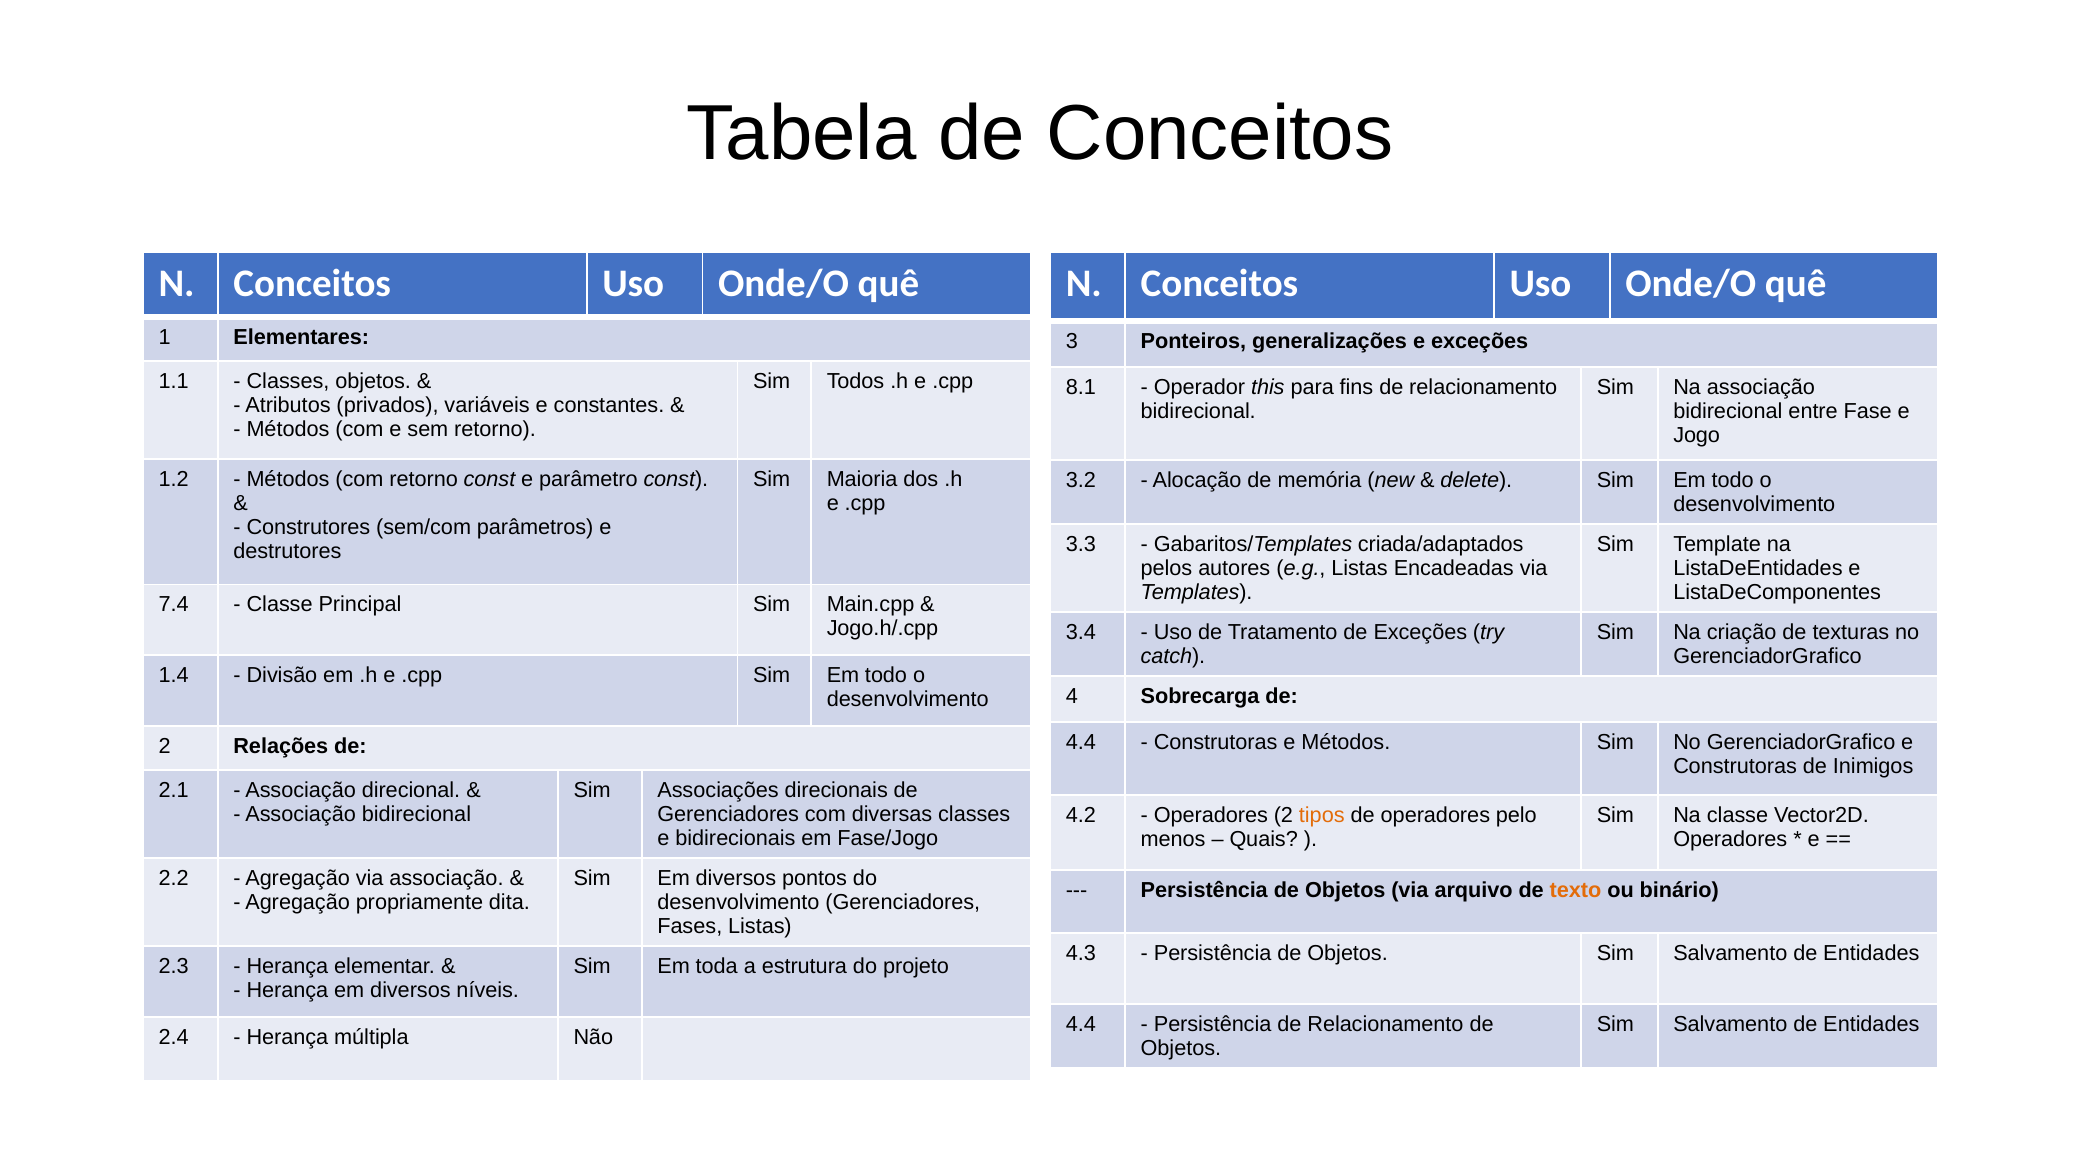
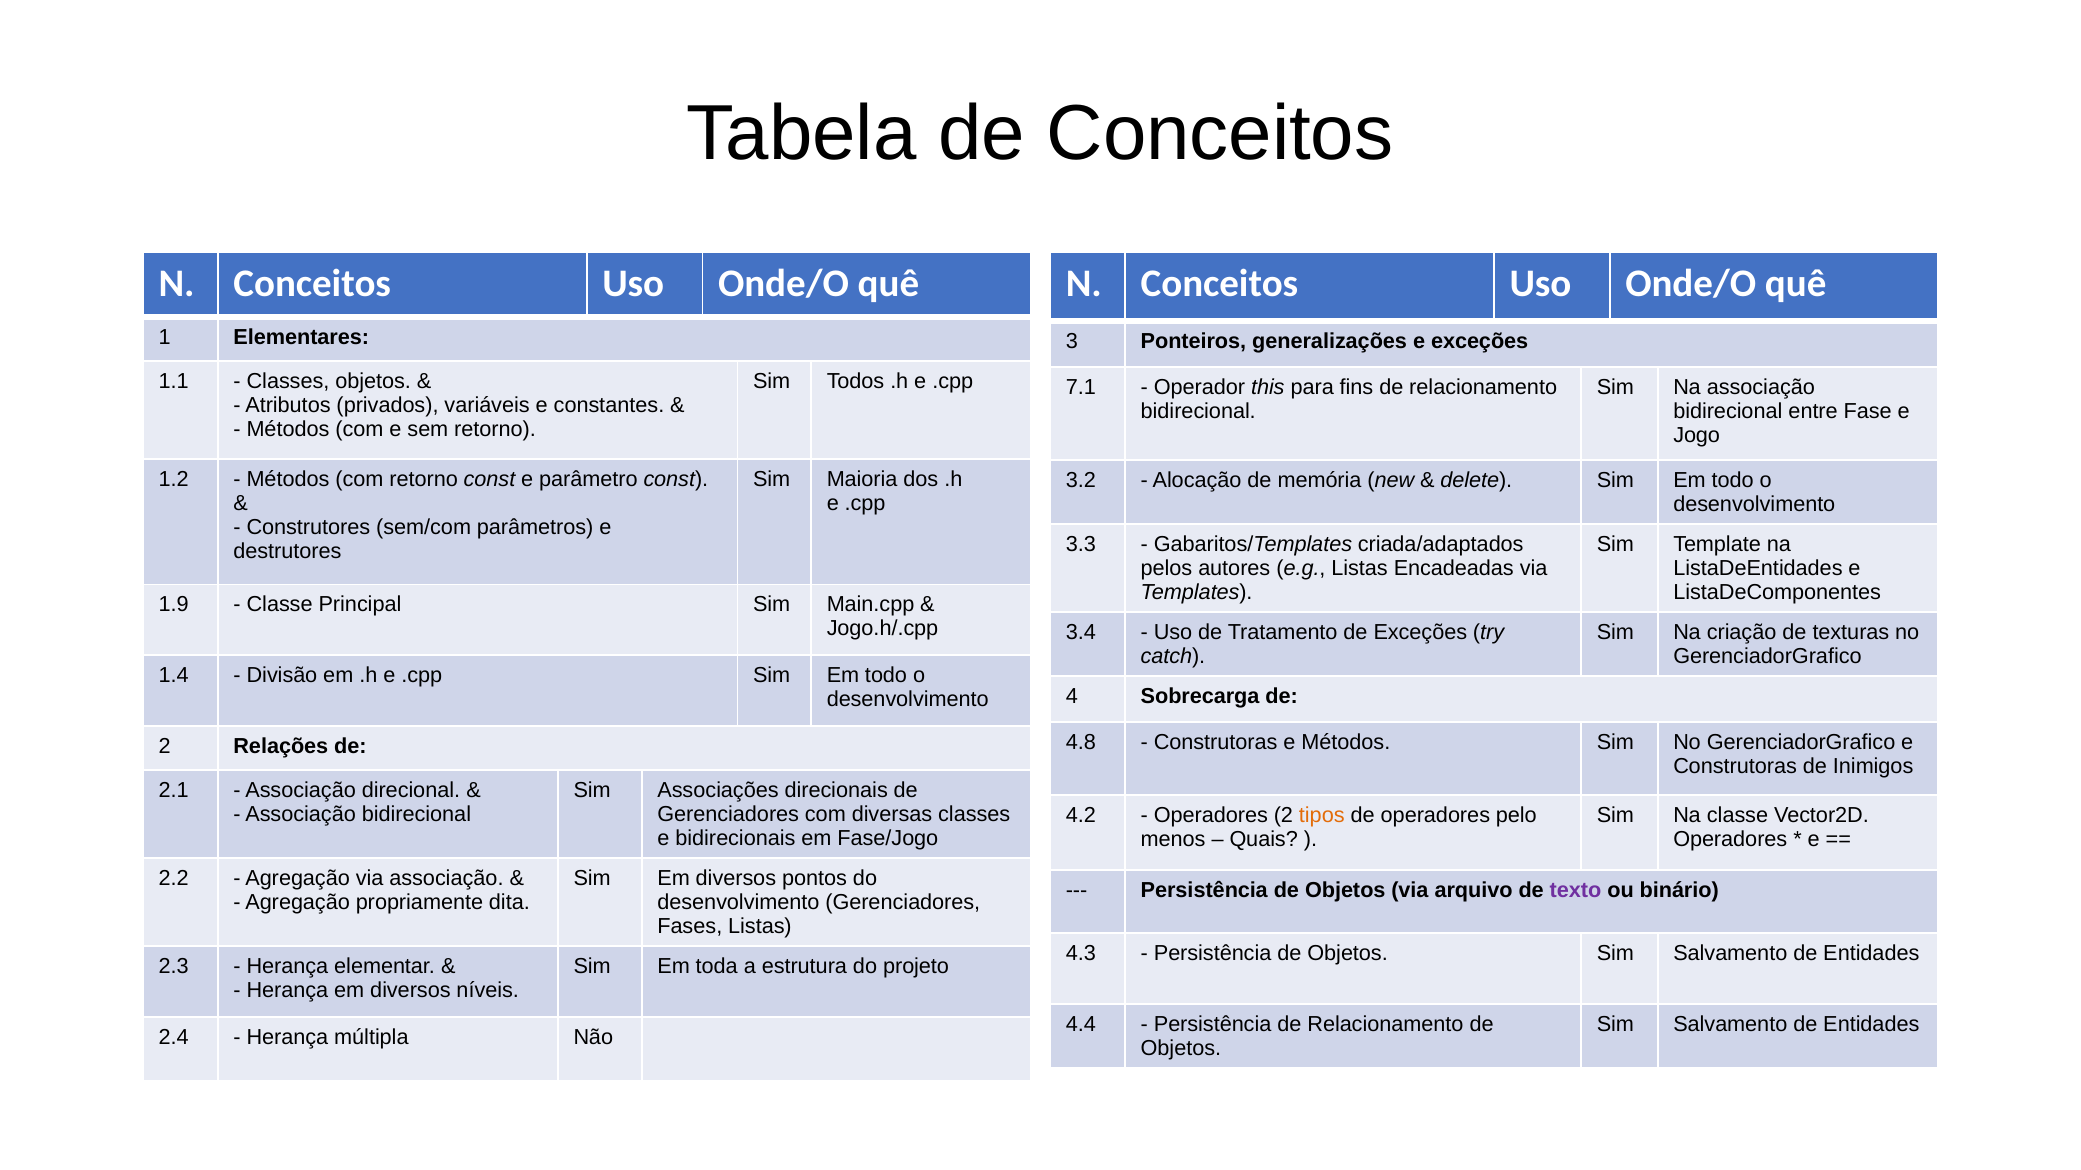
8.1: 8.1 -> 7.1
7.4: 7.4 -> 1.9
4.4 at (1081, 743): 4.4 -> 4.8
texto colour: orange -> purple
